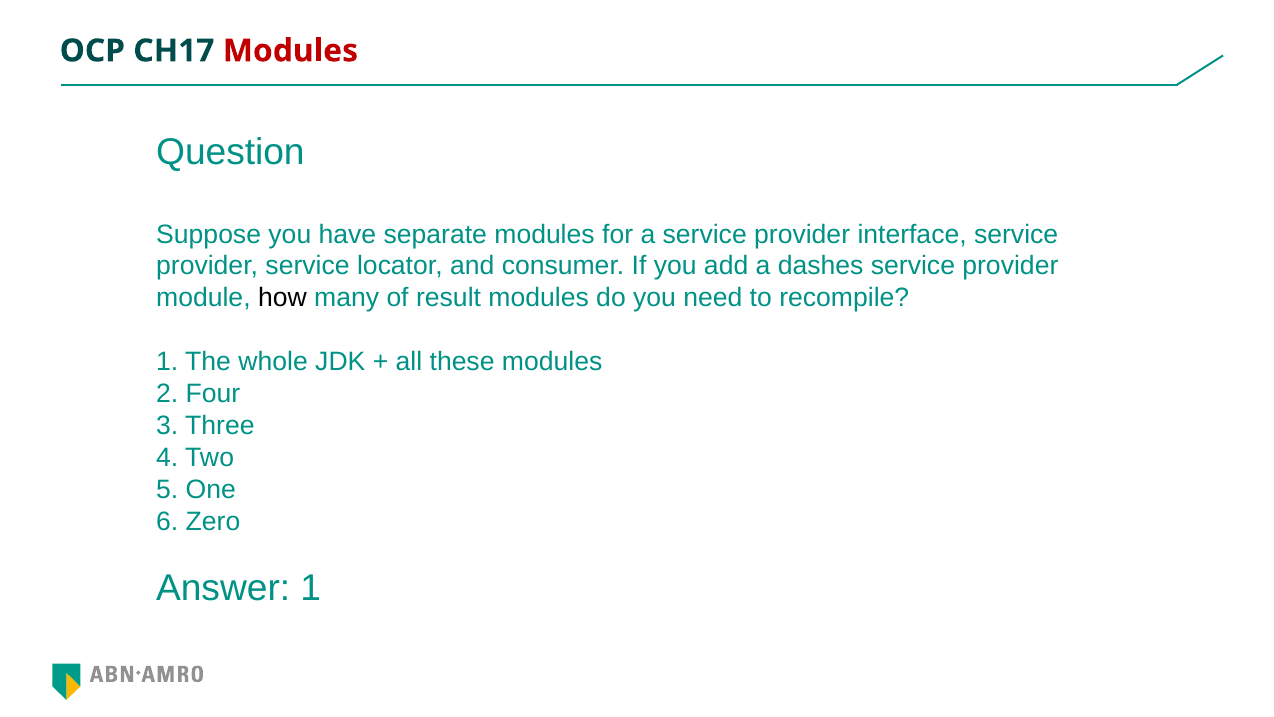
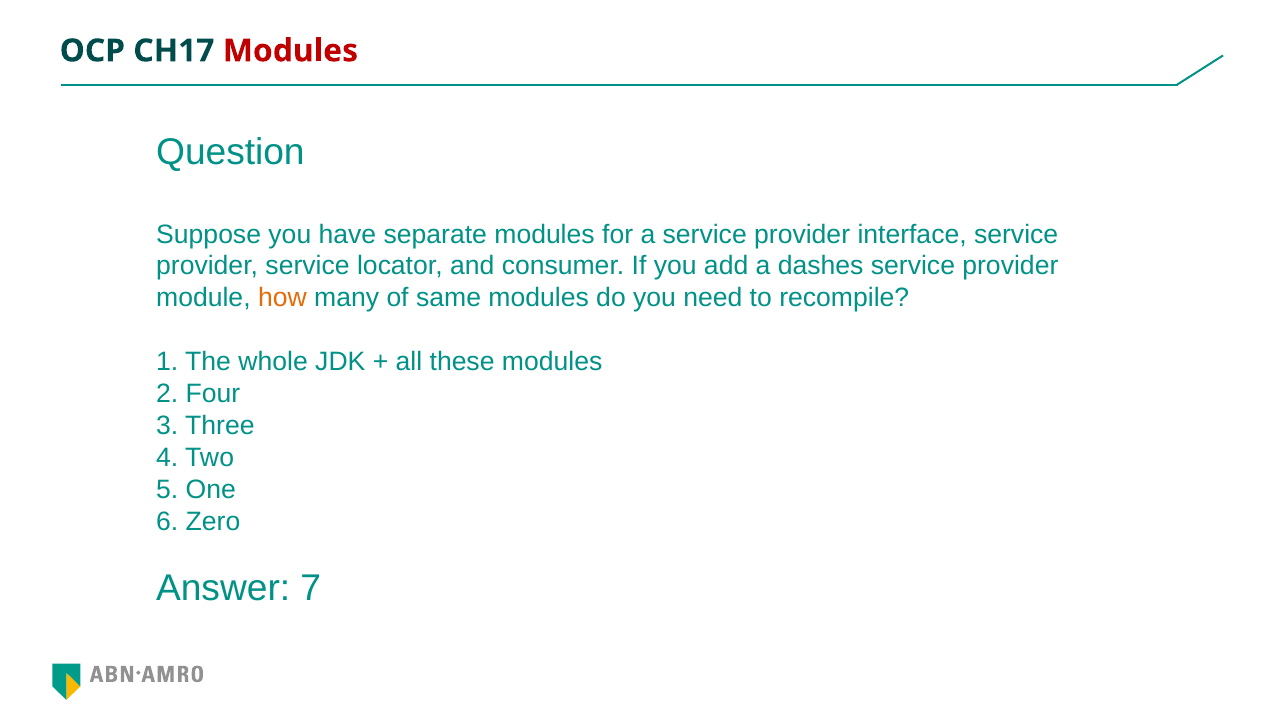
how colour: black -> orange
result: result -> same
Answer 1: 1 -> 7
